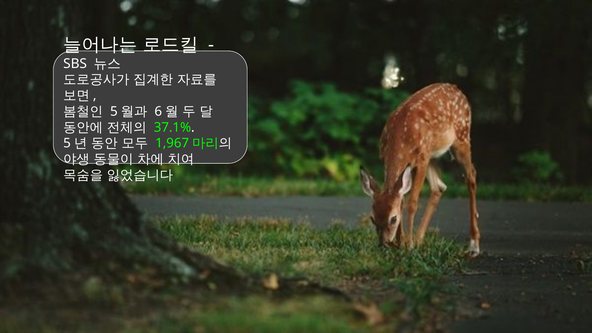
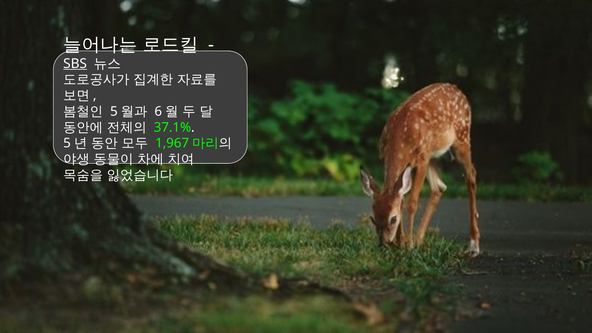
SBS underline: none -> present
